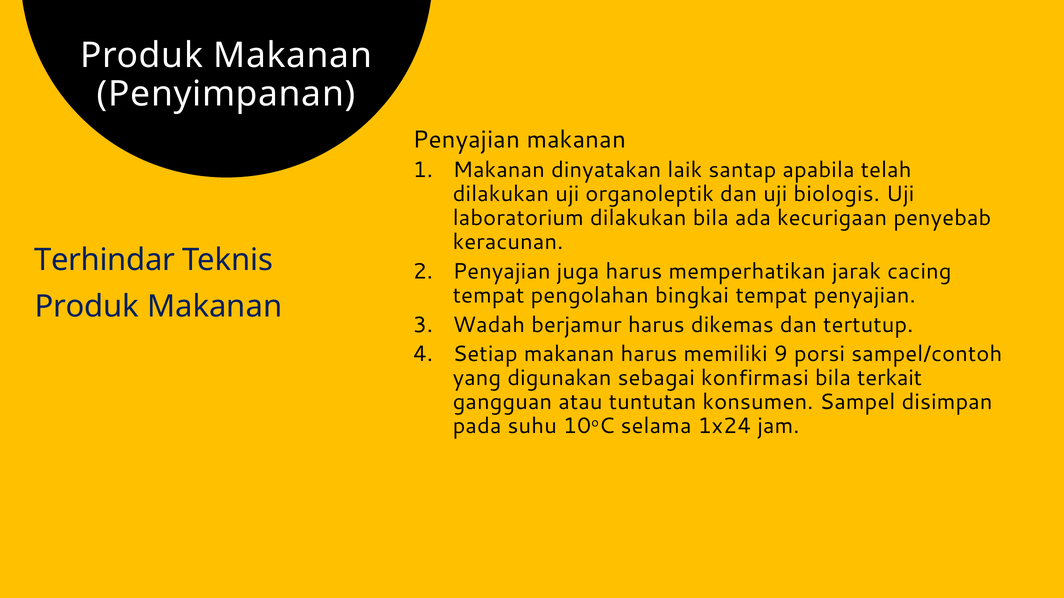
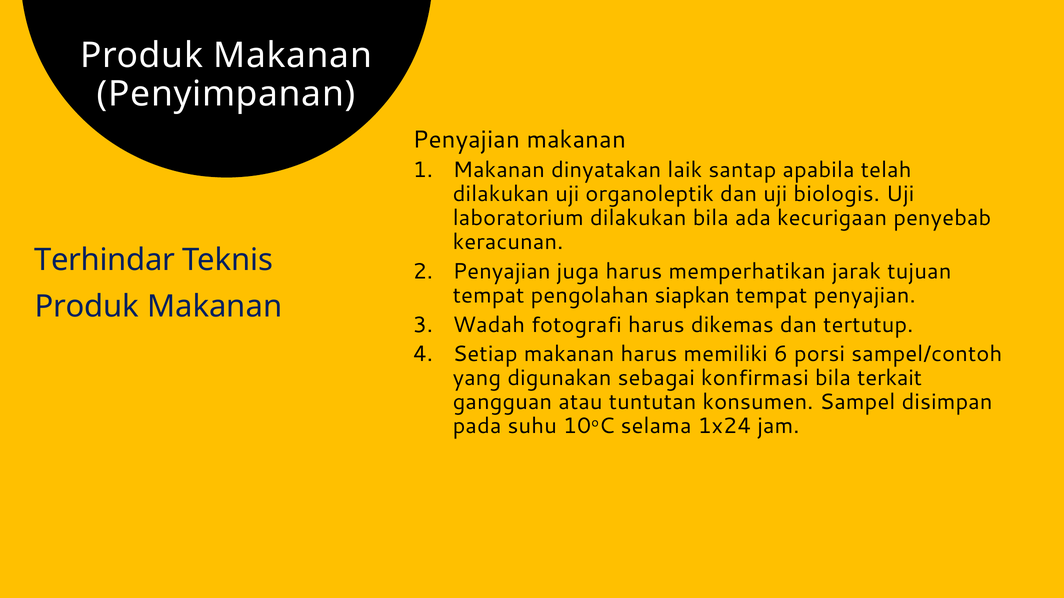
cacing: cacing -> tujuan
bingkai: bingkai -> siapkan
berjamur: berjamur -> fotografi
9: 9 -> 6
